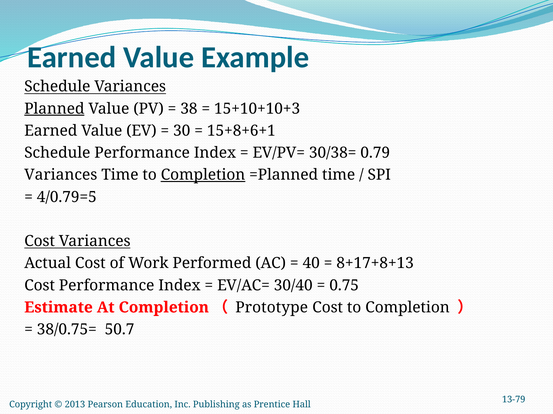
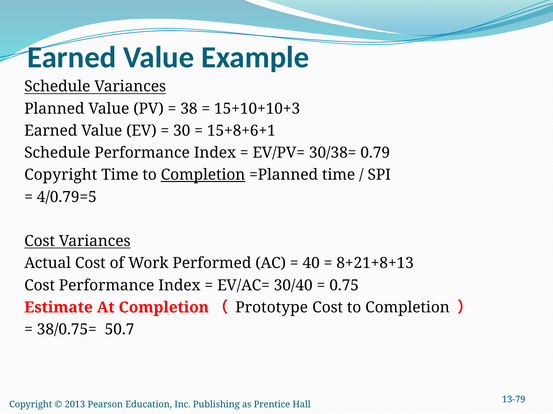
Planned underline: present -> none
Variances at (61, 175): Variances -> Copyright
8+17+8+13: 8+17+8+13 -> 8+21+8+13
